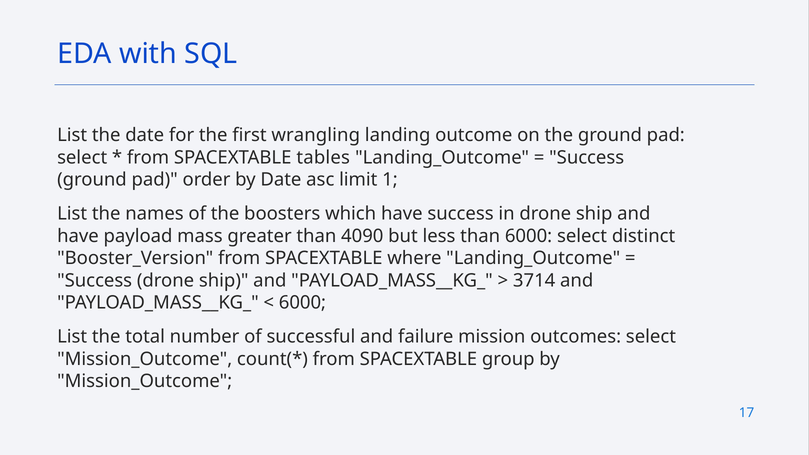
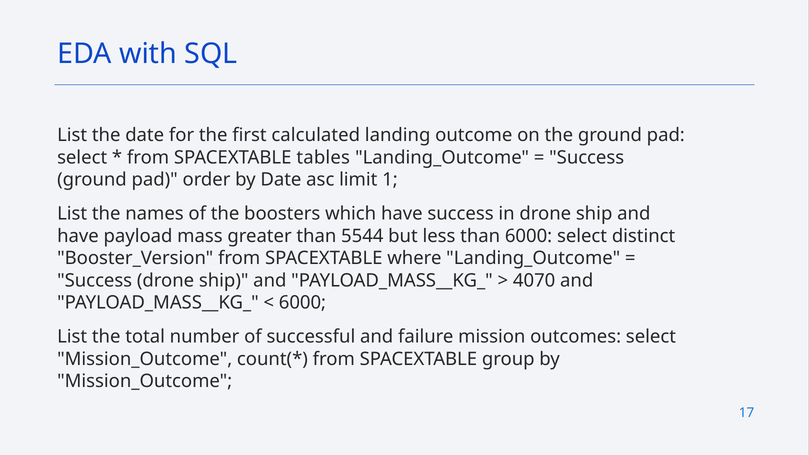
wrangling: wrangling -> calculated
4090: 4090 -> 5544
3714: 3714 -> 4070
